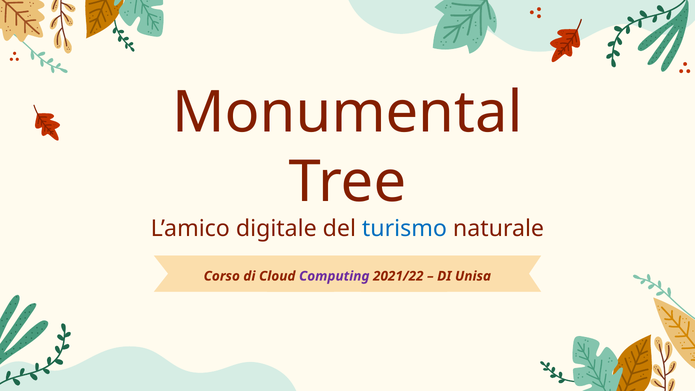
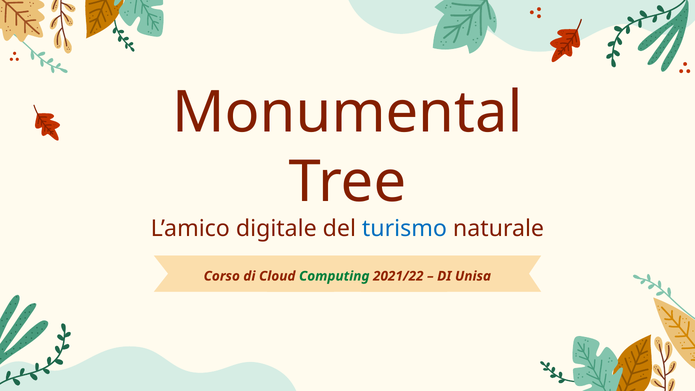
Computing colour: purple -> green
